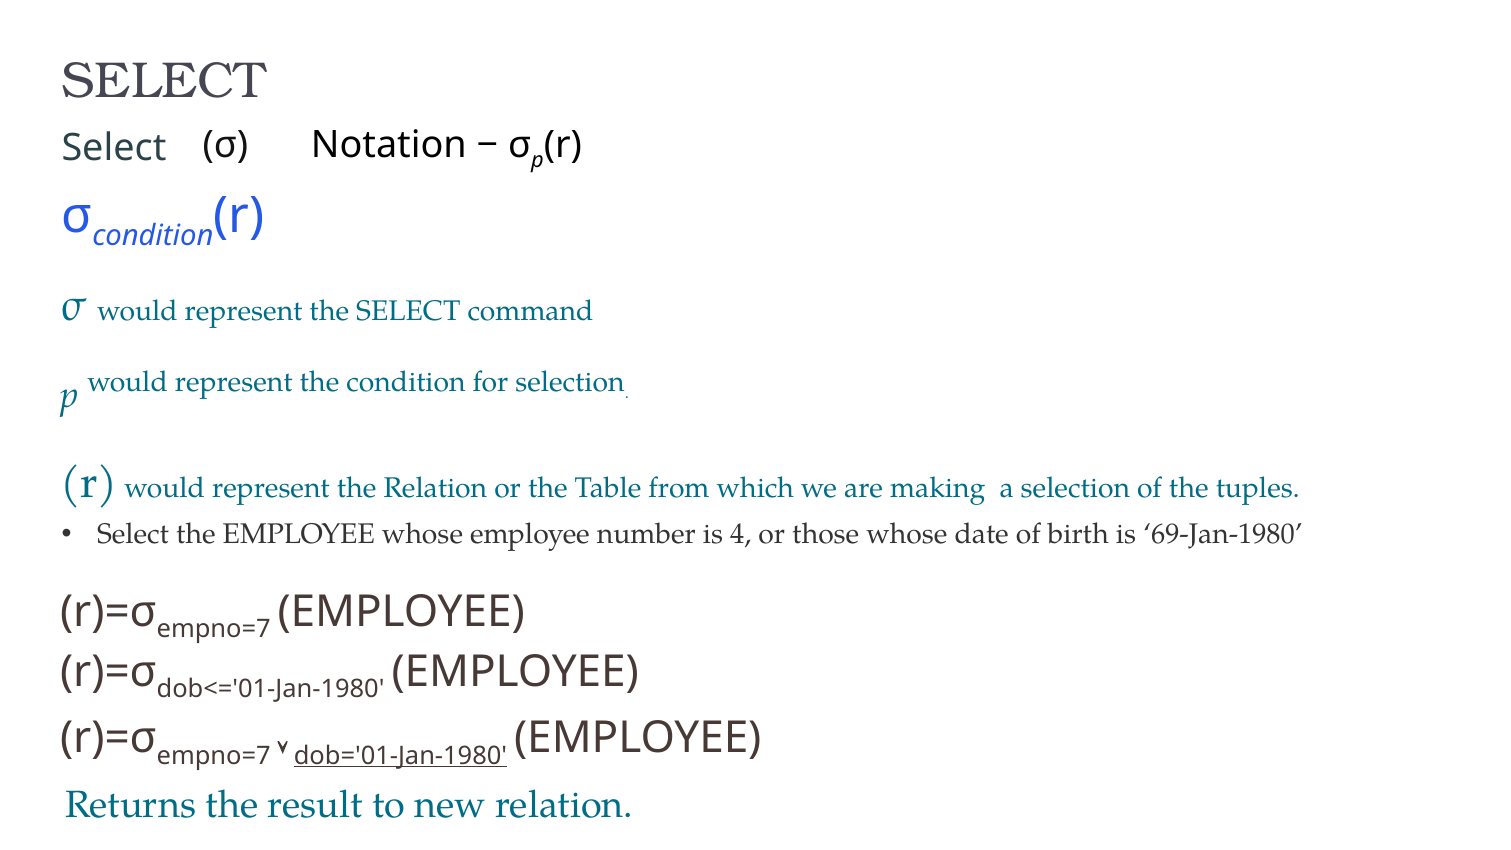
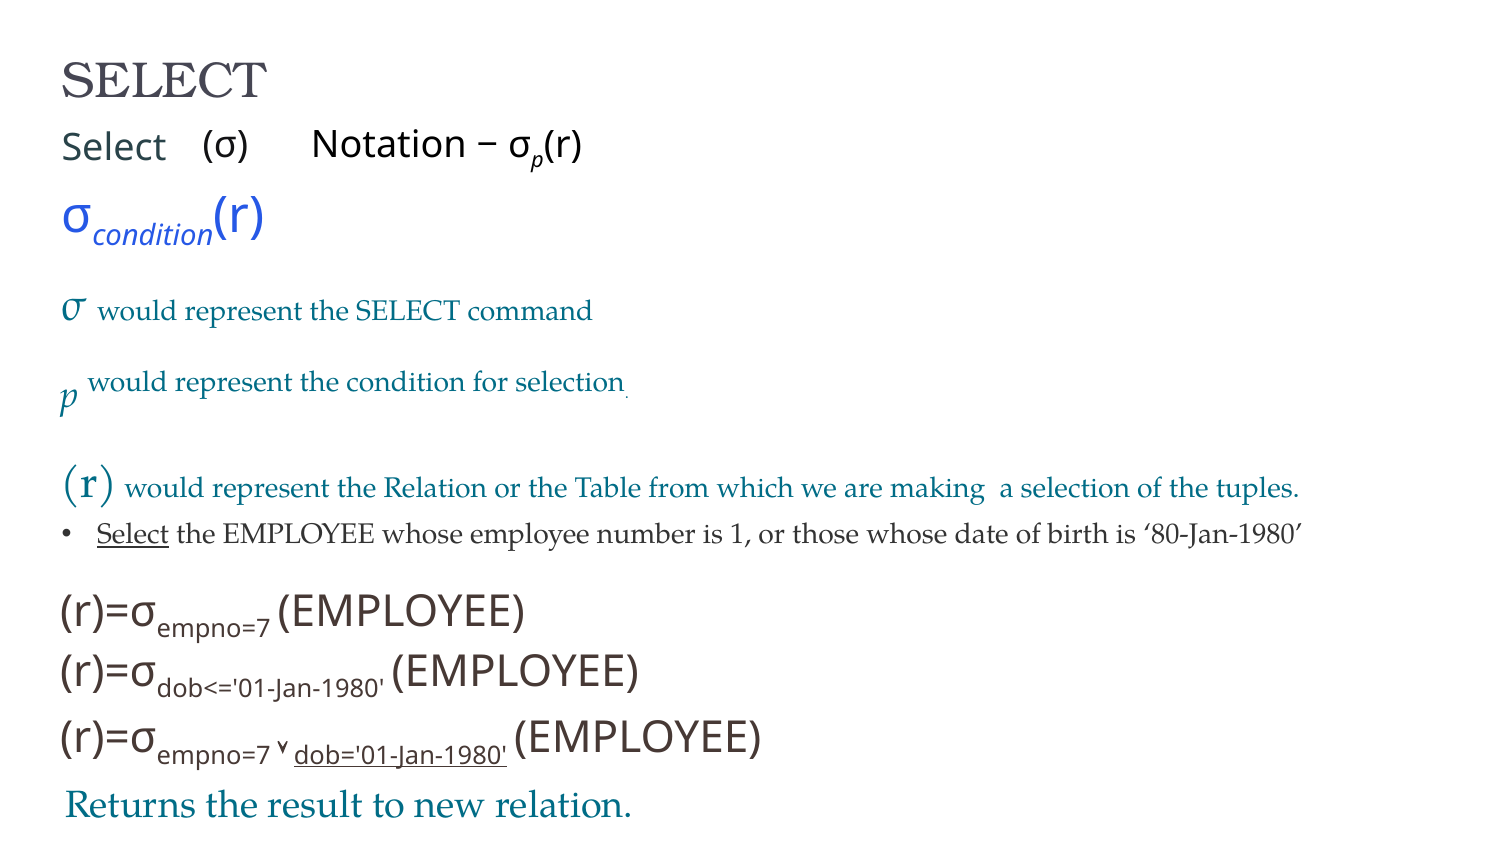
Select at (133, 534) underline: none -> present
4: 4 -> 1
69-Jan-1980: 69-Jan-1980 -> 80-Jan-1980
